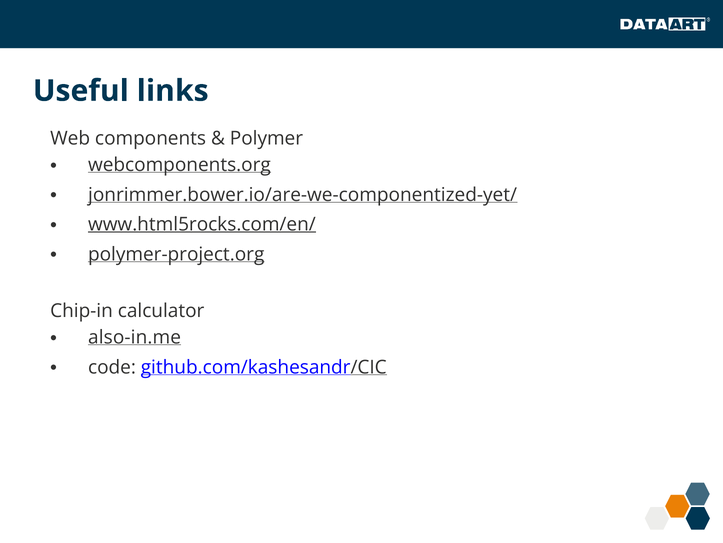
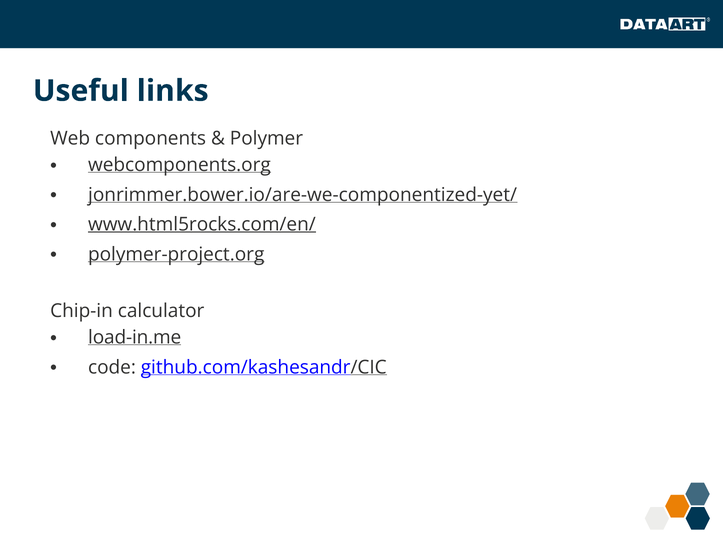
also-in.me: also-in.me -> load-in.me
